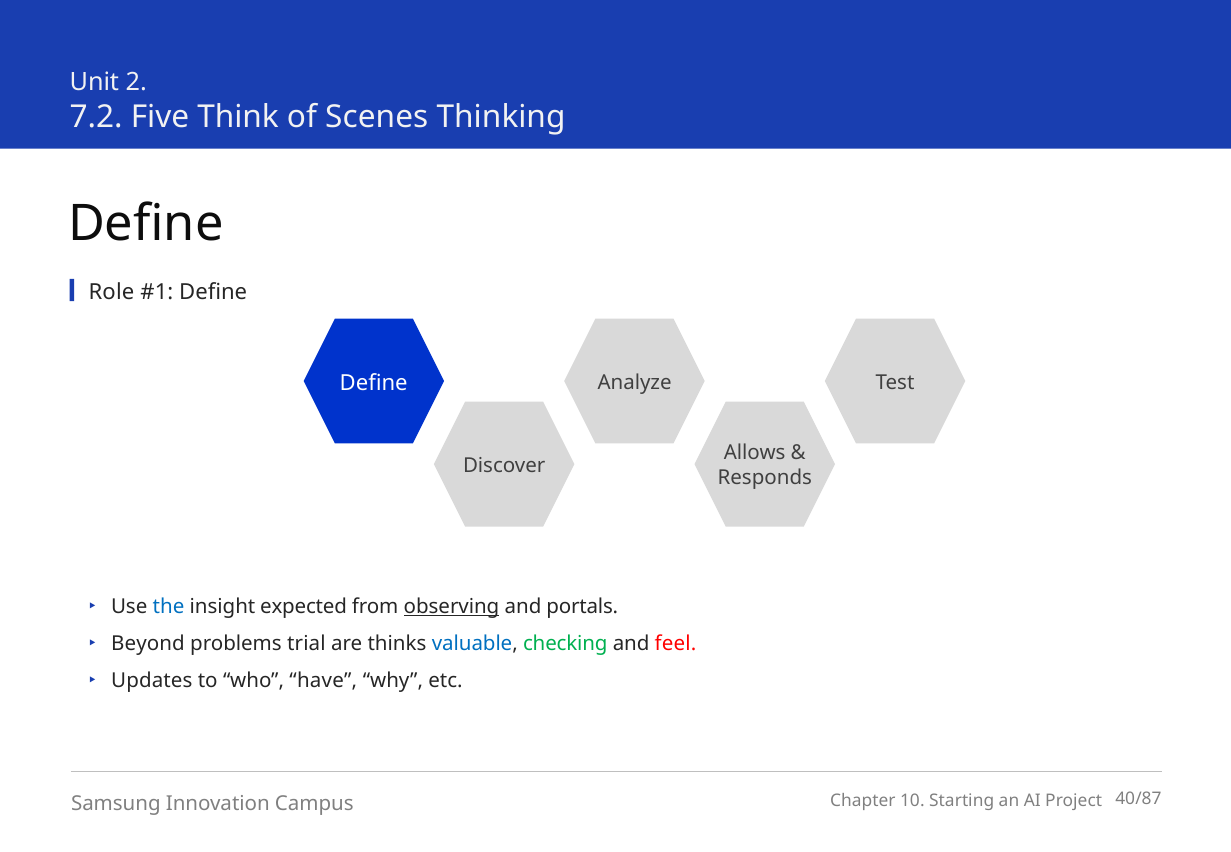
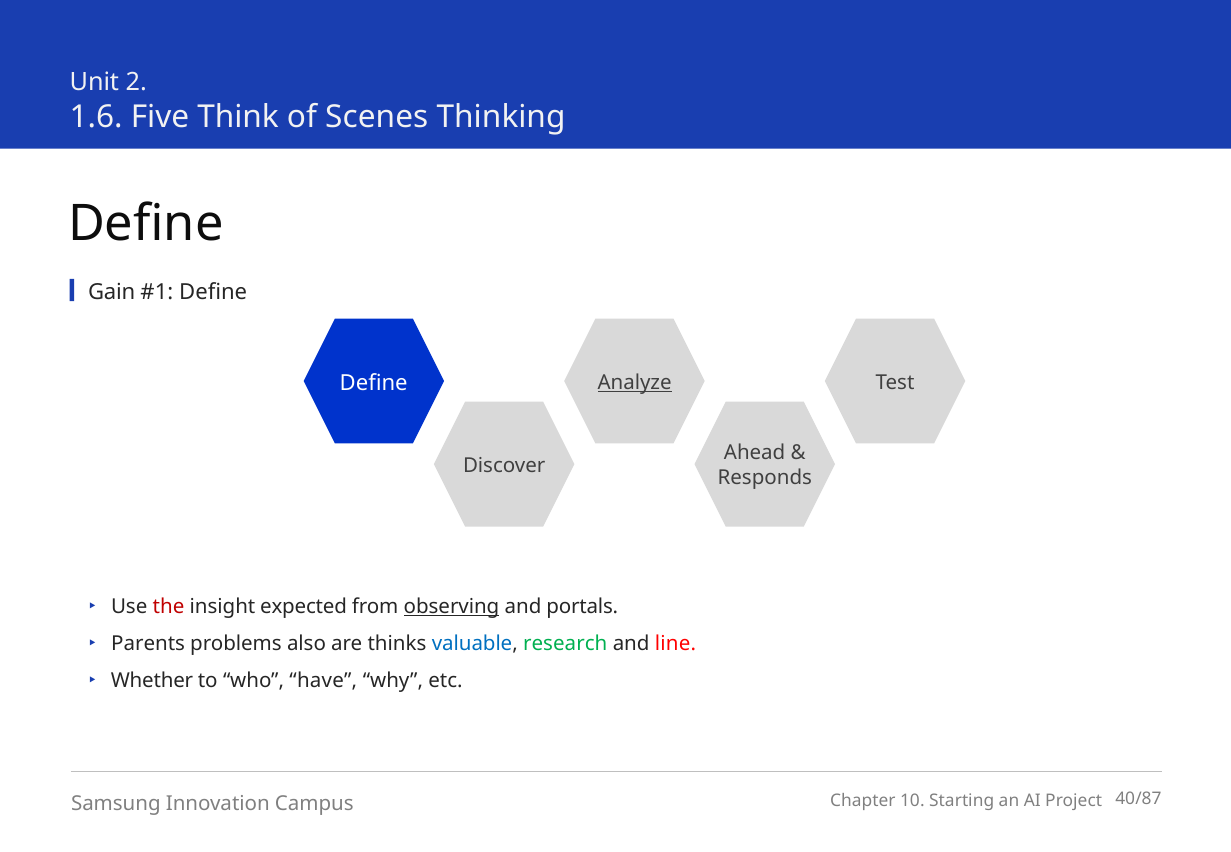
7.2: 7.2 -> 1.6
Role: Role -> Gain
Analyze underline: none -> present
Allows: Allows -> Ahead
the colour: blue -> red
Beyond: Beyond -> Parents
trial: trial -> also
checking: checking -> research
feel: feel -> line
Updates: Updates -> Whether
